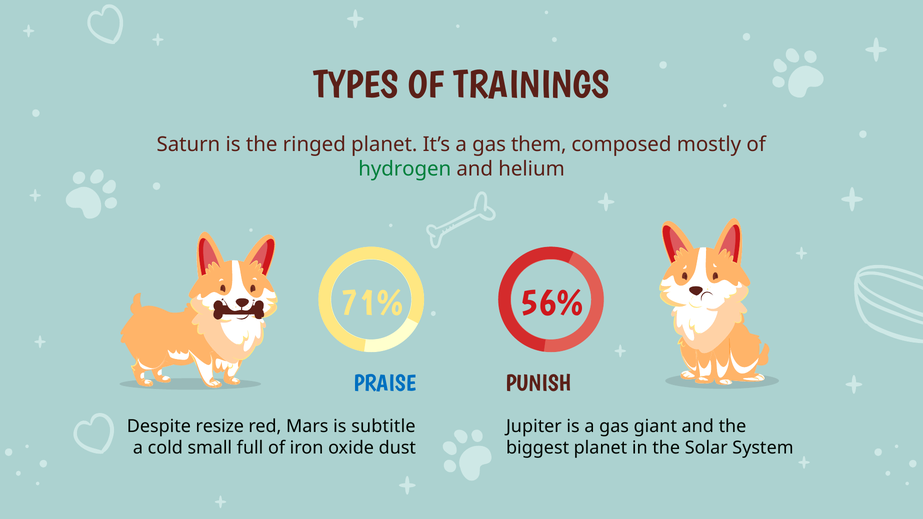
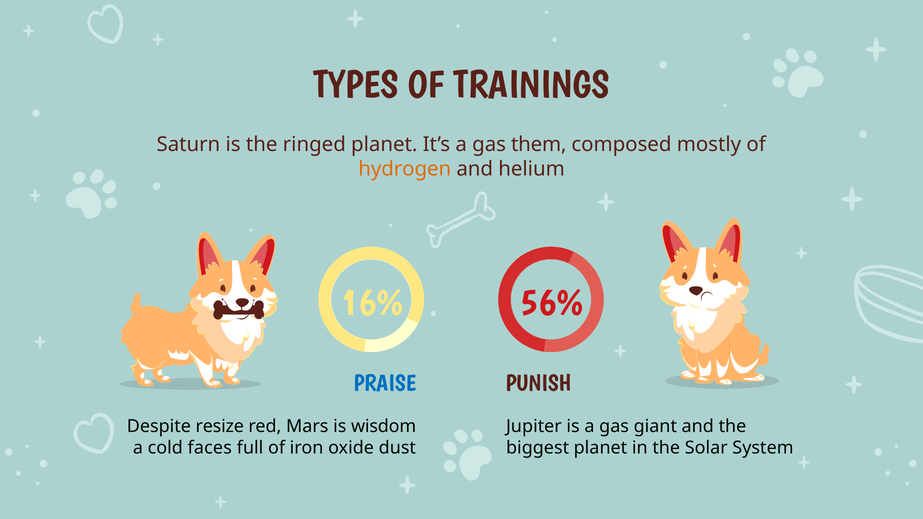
hydrogen colour: green -> orange
71%: 71% -> 16%
subtitle: subtitle -> wisdom
small: small -> faces
